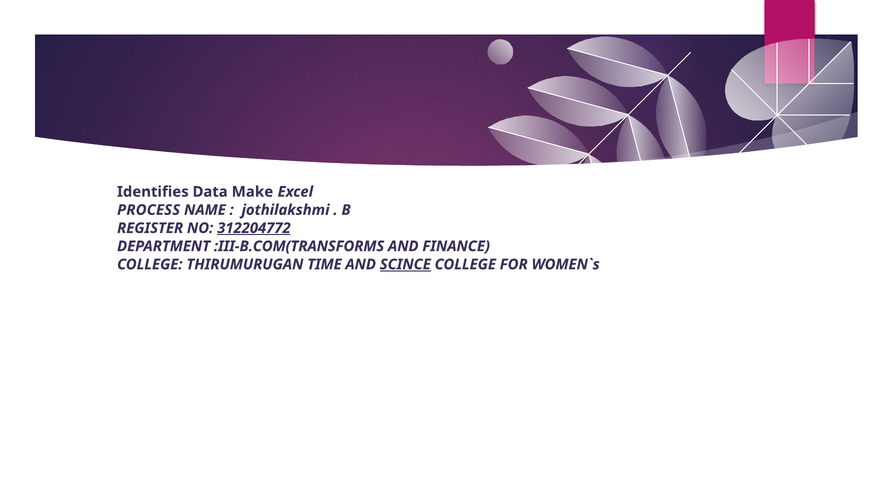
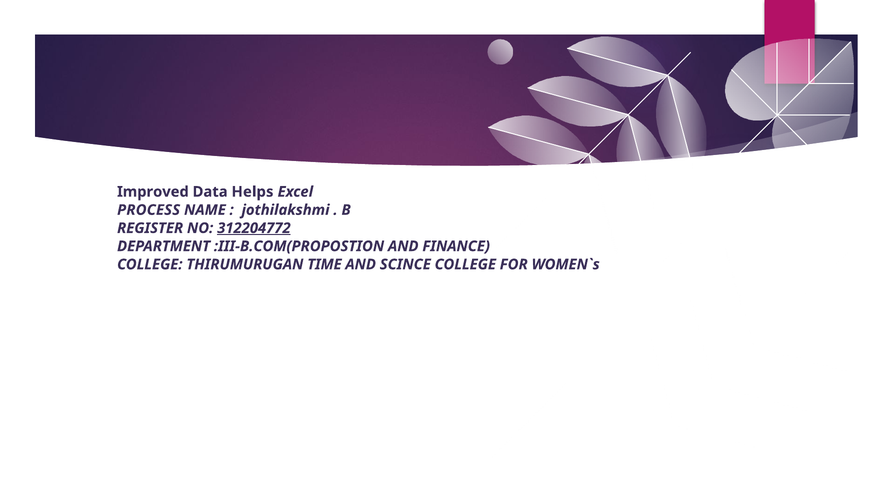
Identifies: Identifies -> Improved
Make: Make -> Helps
:III-B.COM(TRANSFORMS: :III-B.COM(TRANSFORMS -> :III-B.COM(PROPOSTION
SCINCE underline: present -> none
